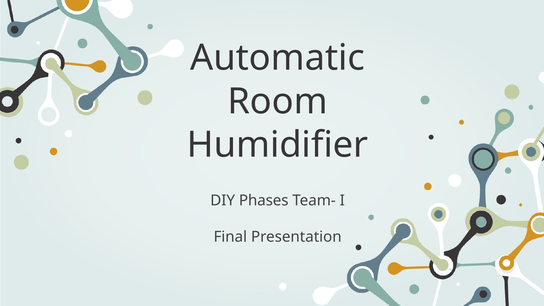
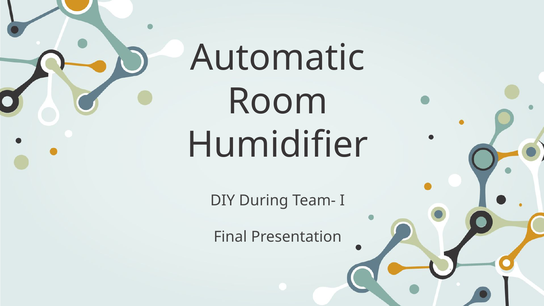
Phases: Phases -> During
